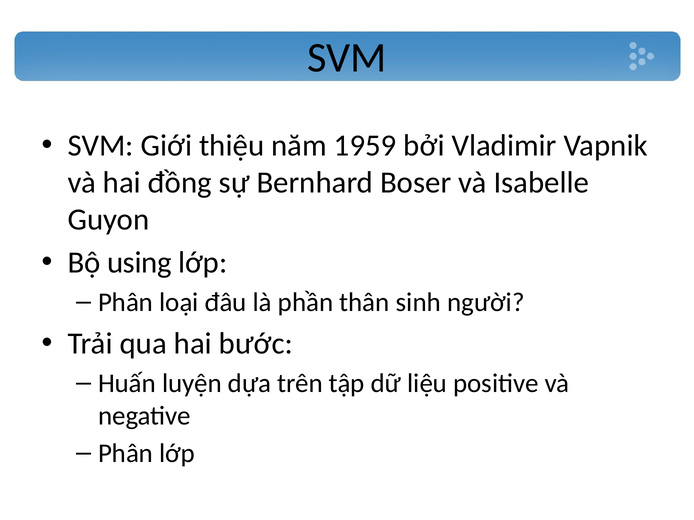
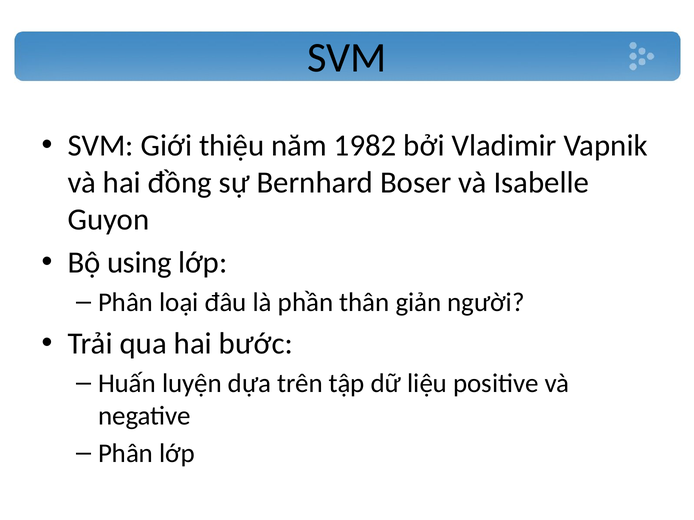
1959: 1959 -> 1982
sinh: sinh -> giản
